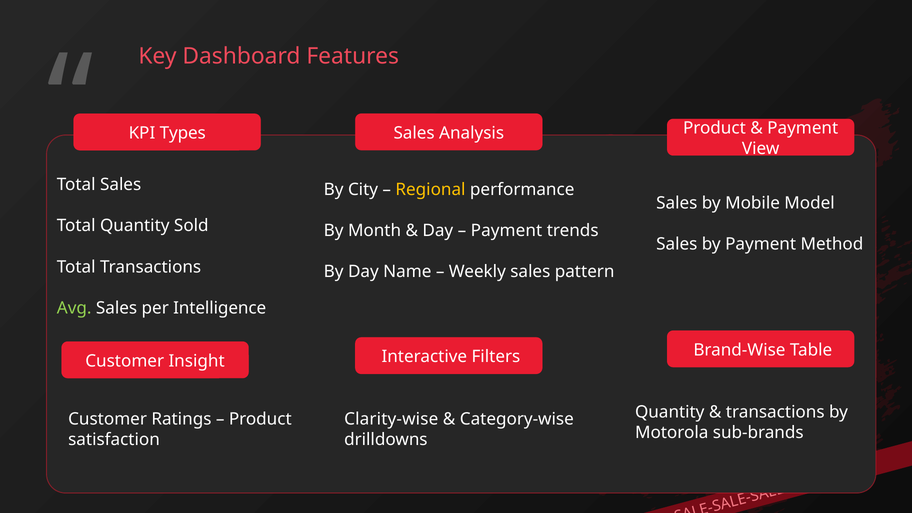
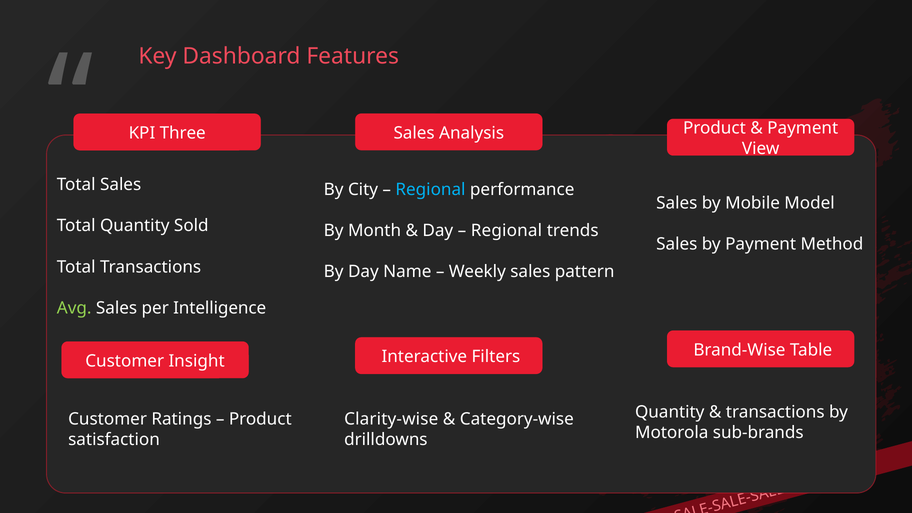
Types: Types -> Three
Regional at (431, 190) colour: yellow -> light blue
Payment at (506, 231): Payment -> Regional
